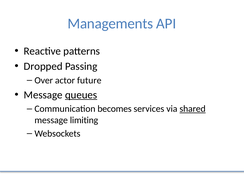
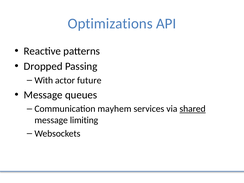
Managements: Managements -> Optimizations
Over: Over -> With
queues underline: present -> none
becomes: becomes -> mayhem
